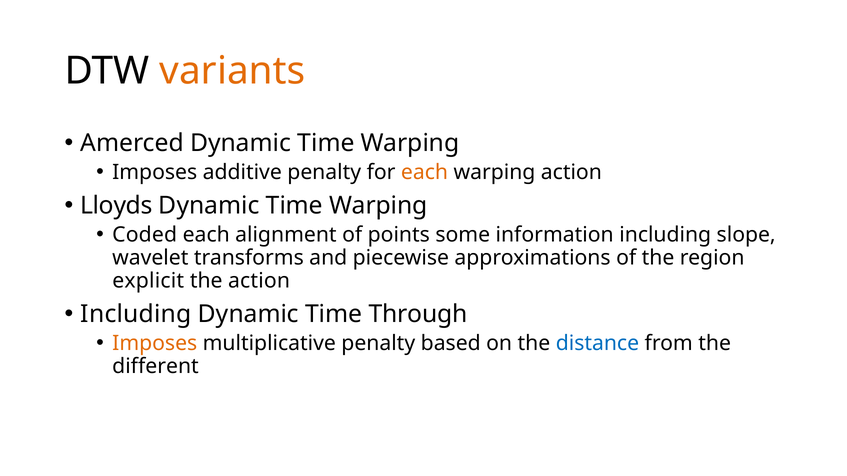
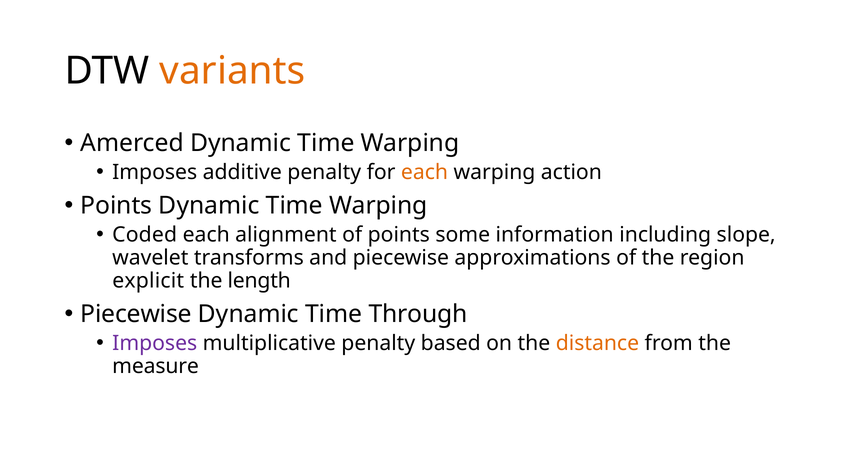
Lloyds at (116, 206): Lloyds -> Points
the action: action -> length
Including at (136, 314): Including -> Piecewise
Imposes at (155, 344) colour: orange -> purple
distance colour: blue -> orange
different: different -> measure
